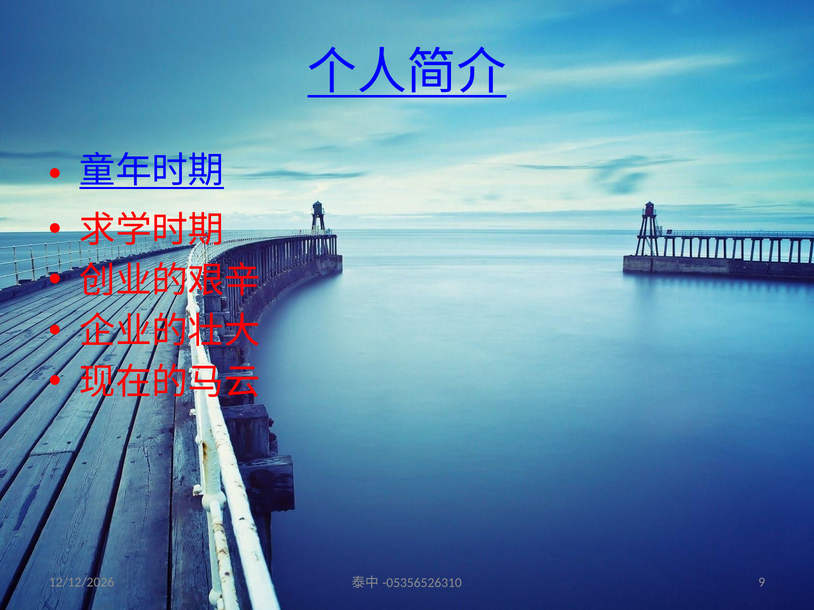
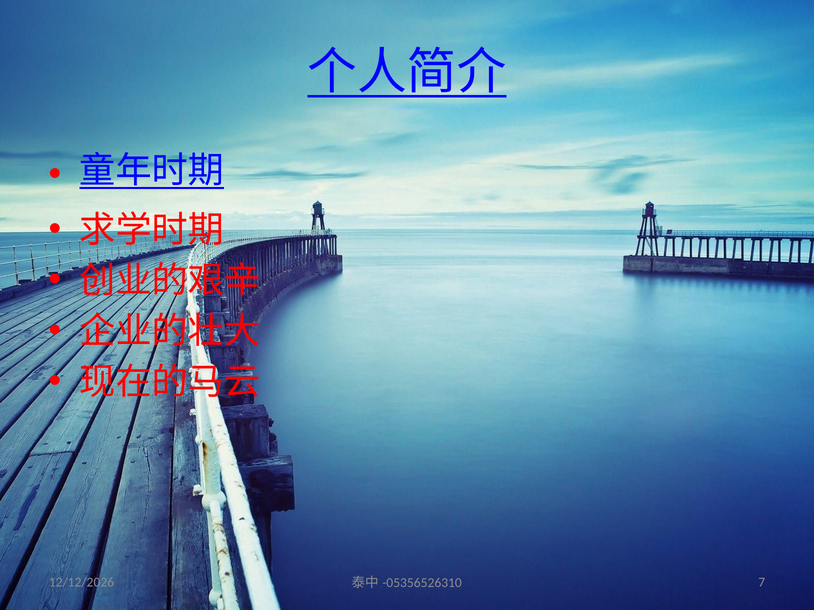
9: 9 -> 7
